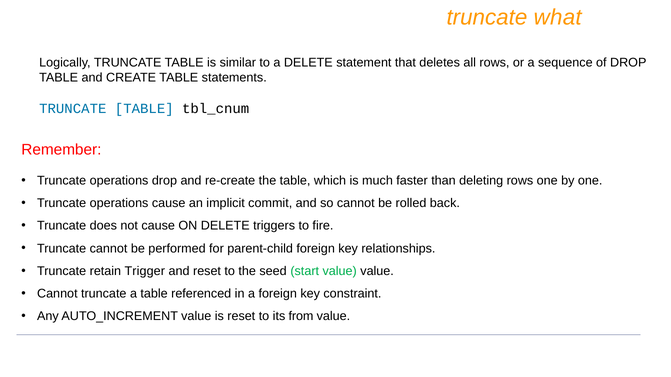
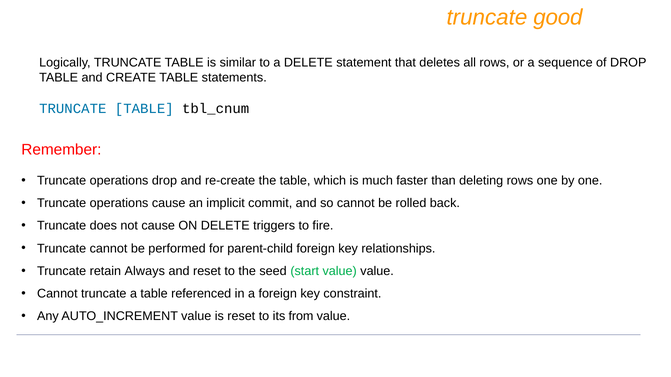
what: what -> good
Trigger: Trigger -> Always
